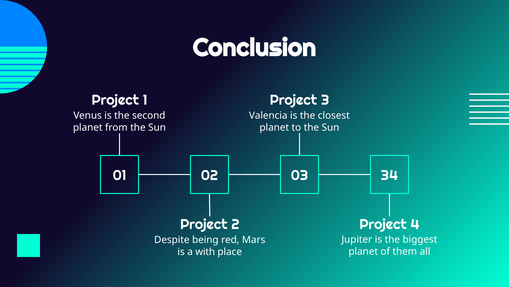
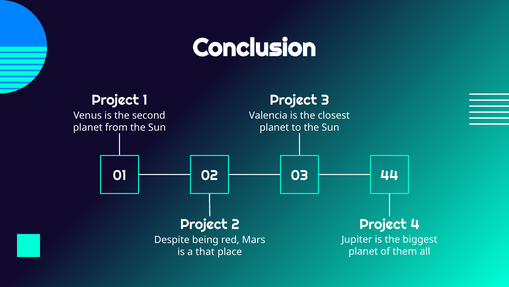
34: 34 -> 44
with: with -> that
